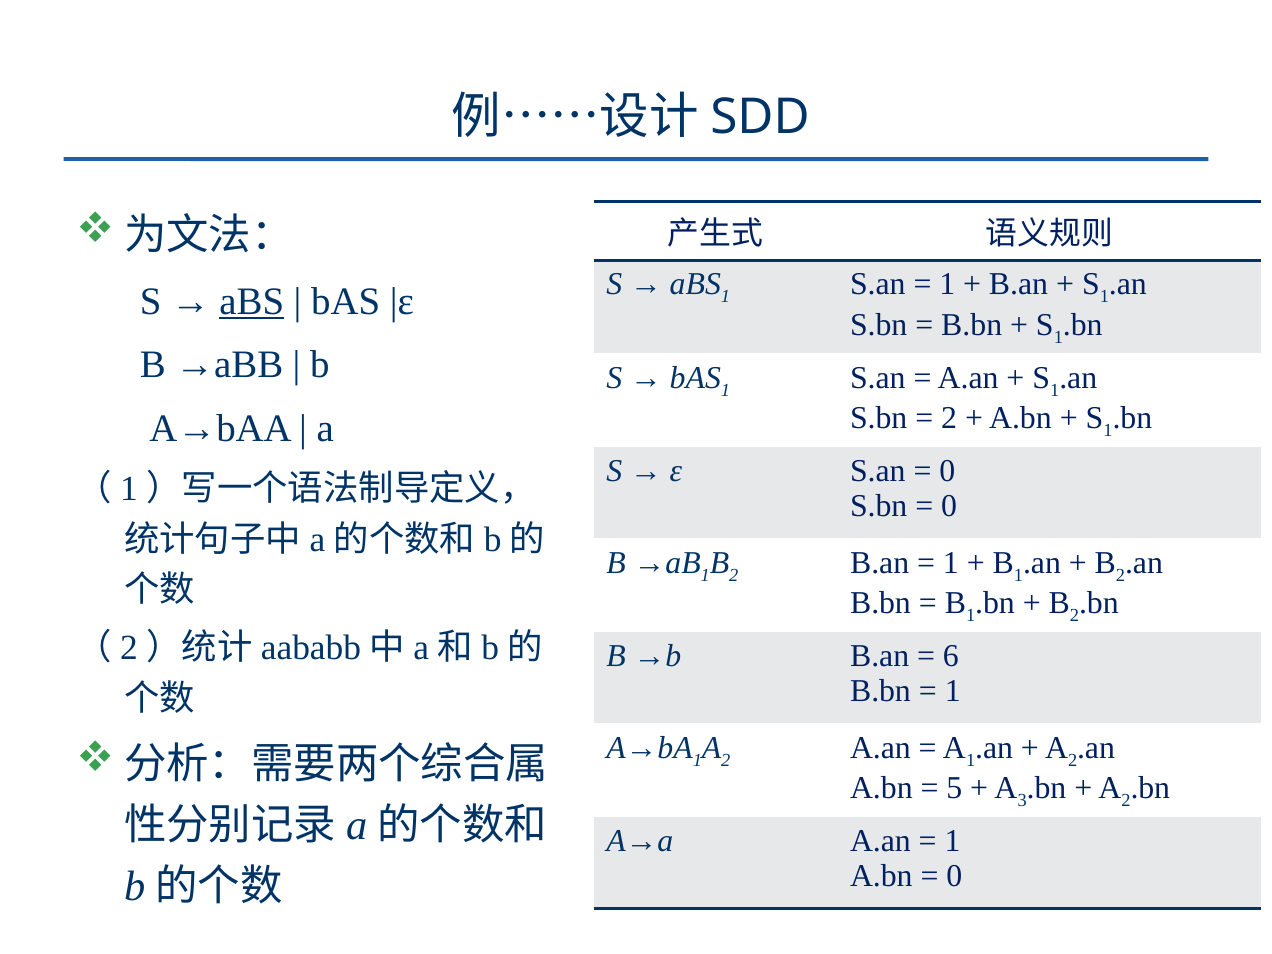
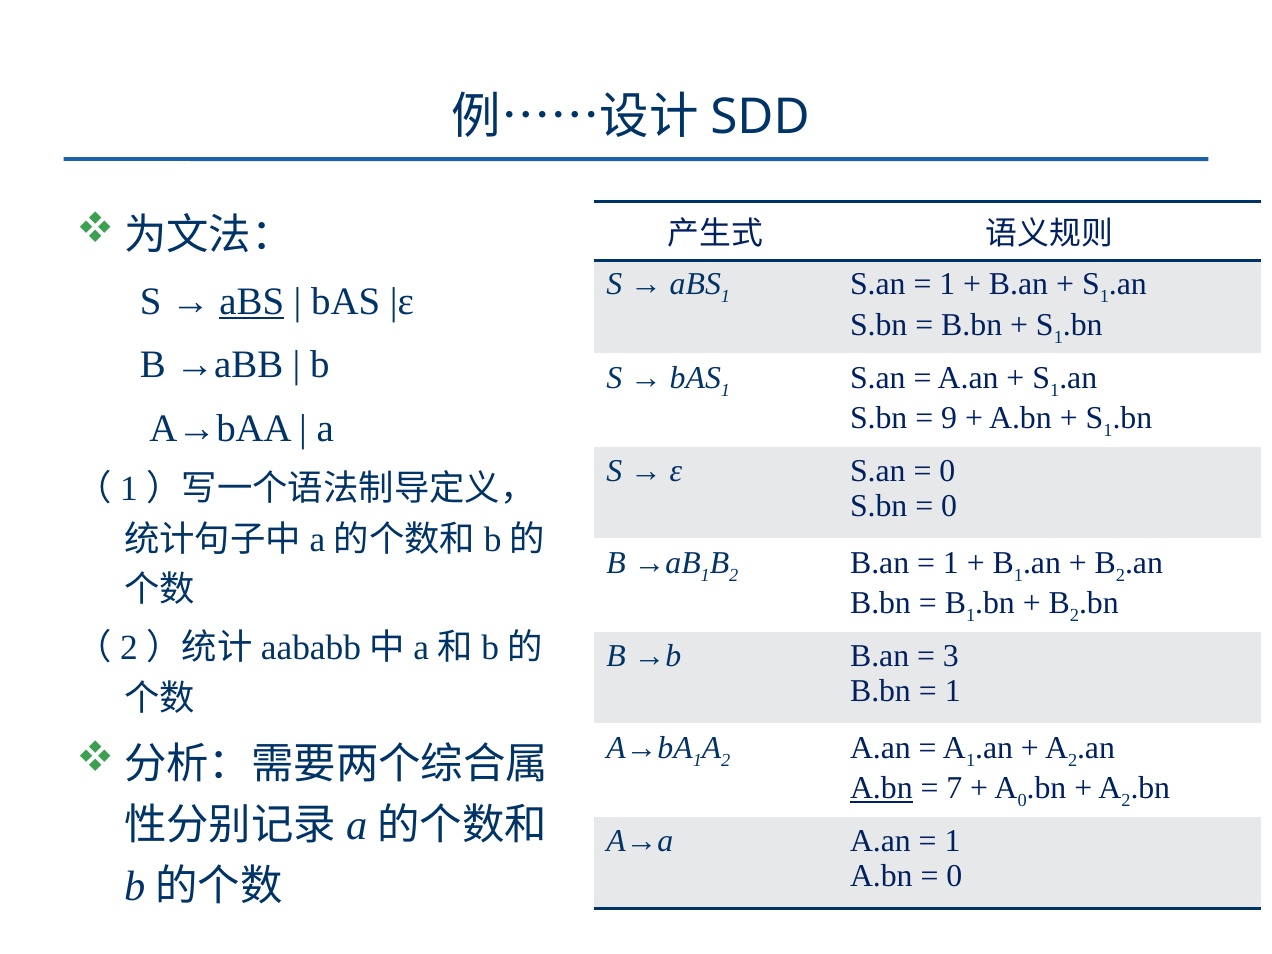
2 at (949, 418): 2 -> 9
6: 6 -> 3
A.bn at (881, 788) underline: none -> present
5: 5 -> 7
A 3: 3 -> 0
